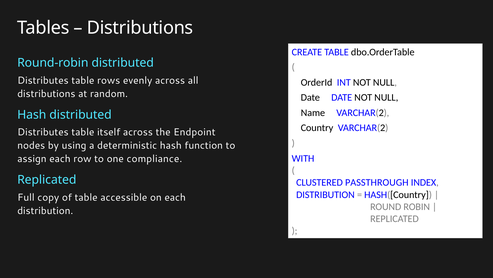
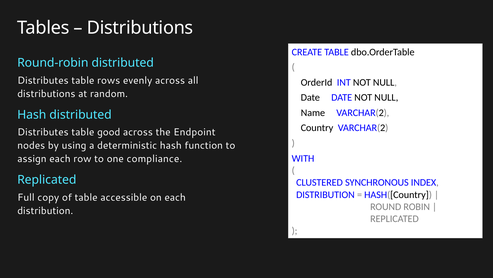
itself: itself -> good
PASSTHROUGH: PASSTHROUGH -> SYNCHRONOUS
